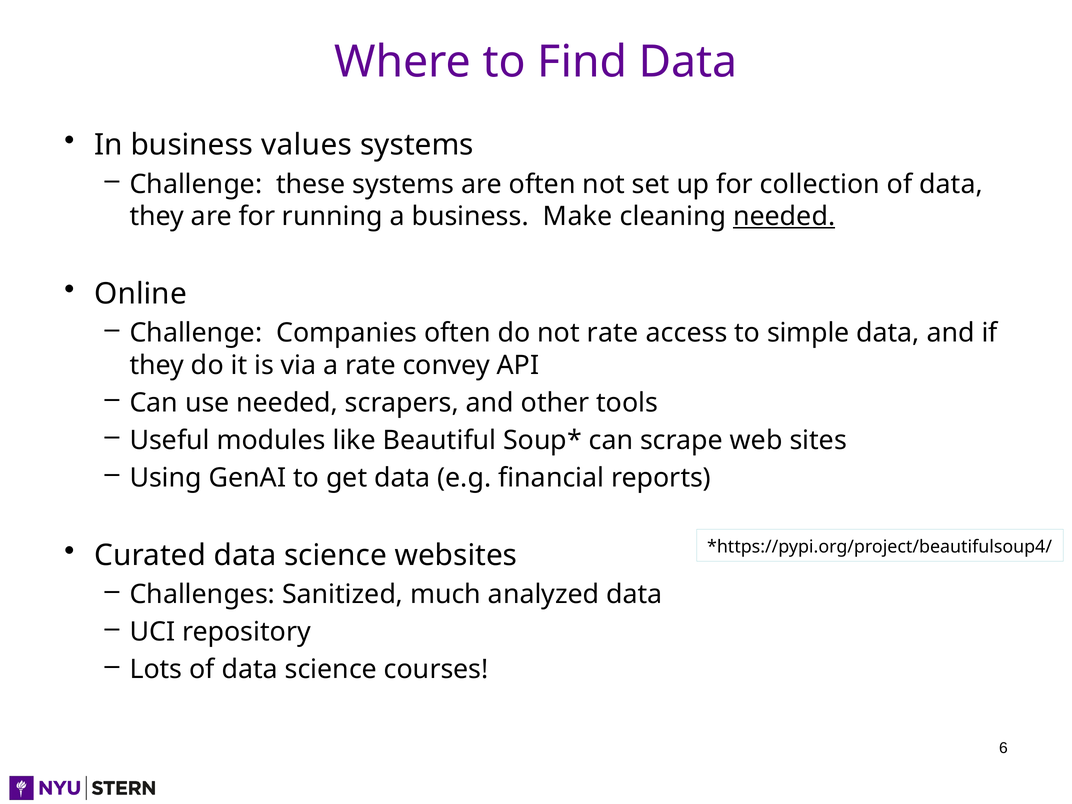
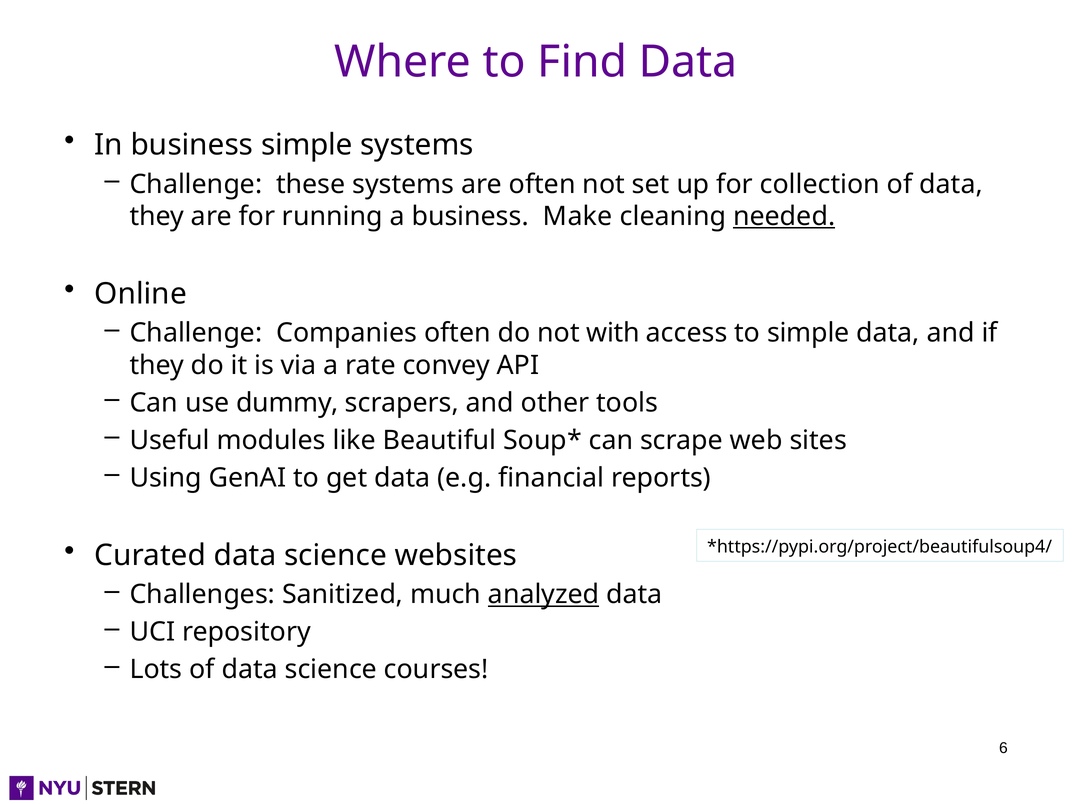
business values: values -> simple
not rate: rate -> with
use needed: needed -> dummy
analyzed underline: none -> present
